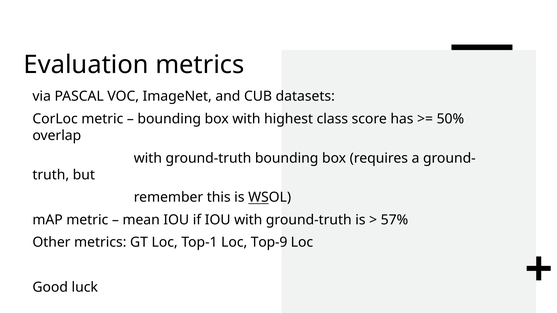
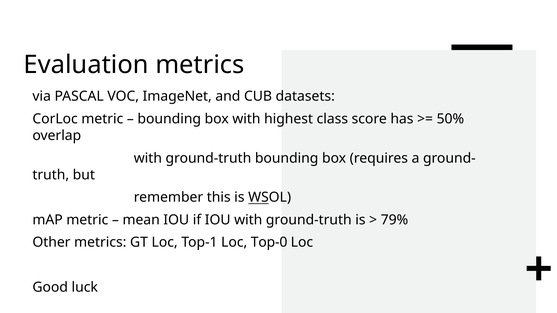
57%: 57% -> 79%
Top-9: Top-9 -> Top-0
